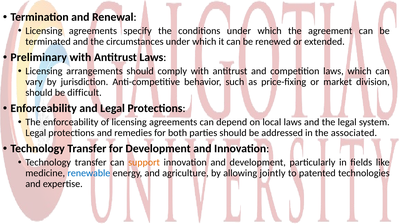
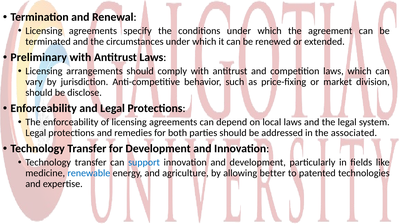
difficult: difficult -> disclose
support colour: orange -> blue
jointly: jointly -> better
